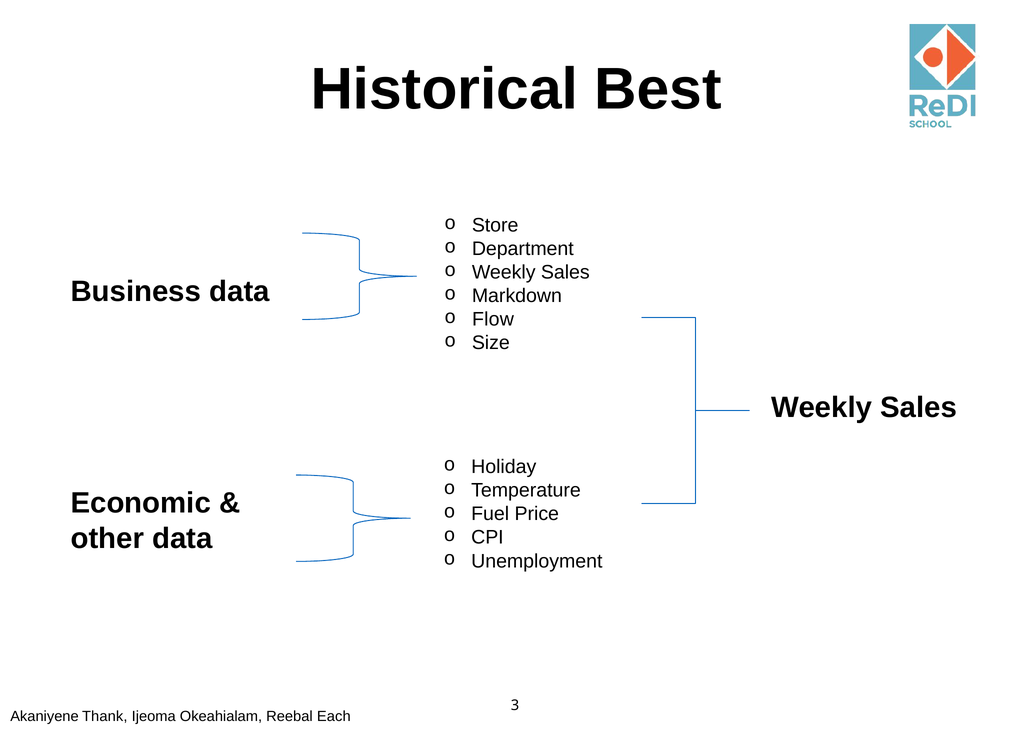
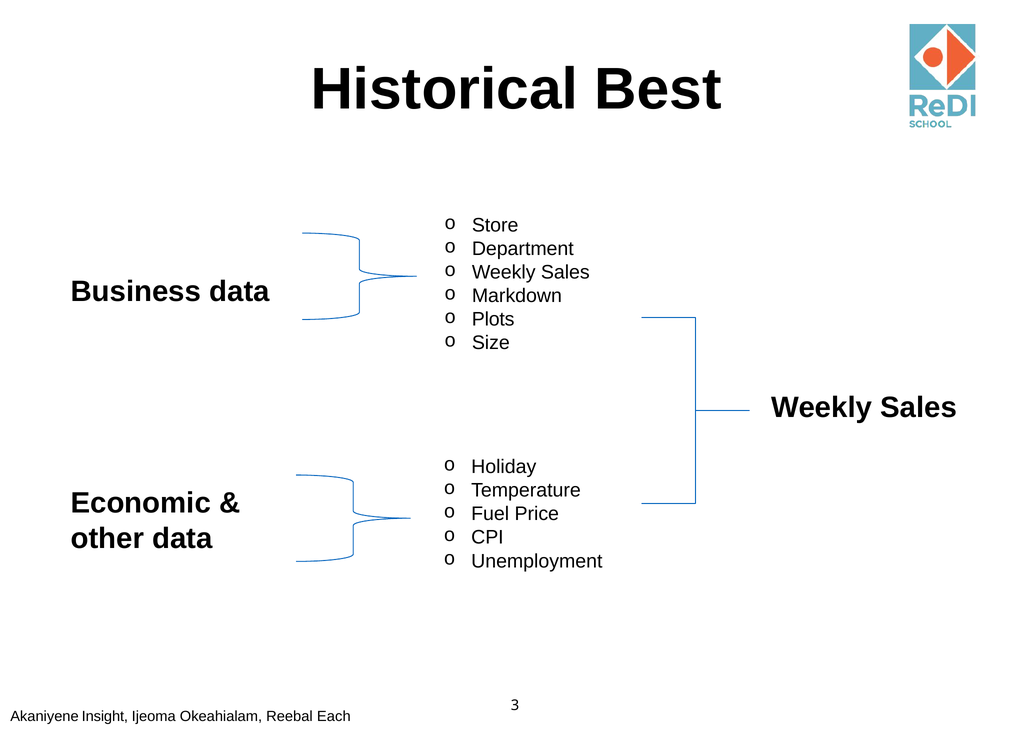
Flow: Flow -> Plots
Thank: Thank -> Insight
